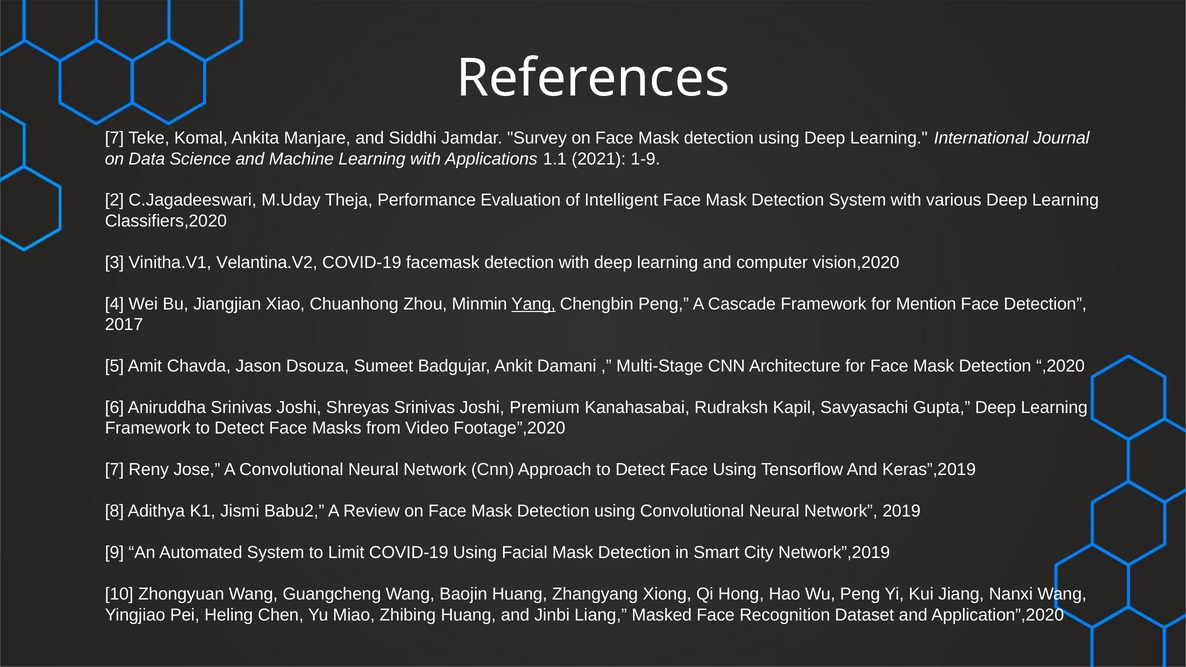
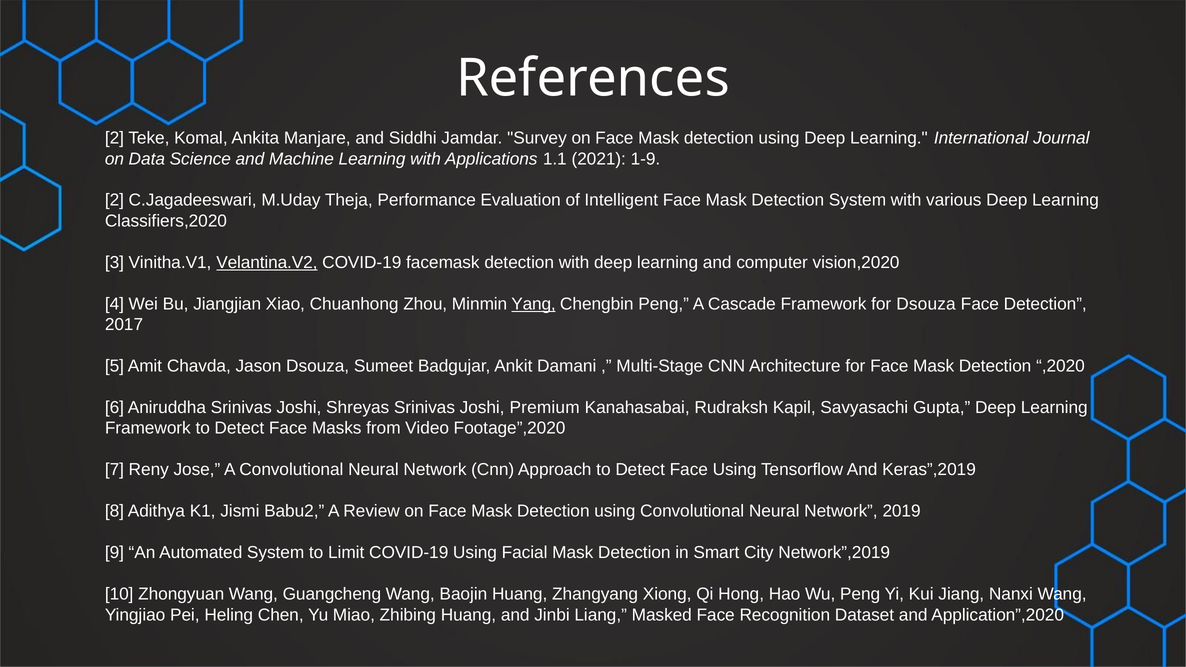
7 at (114, 138): 7 -> 2
Velantina.V2 underline: none -> present
for Mention: Mention -> Dsouza
